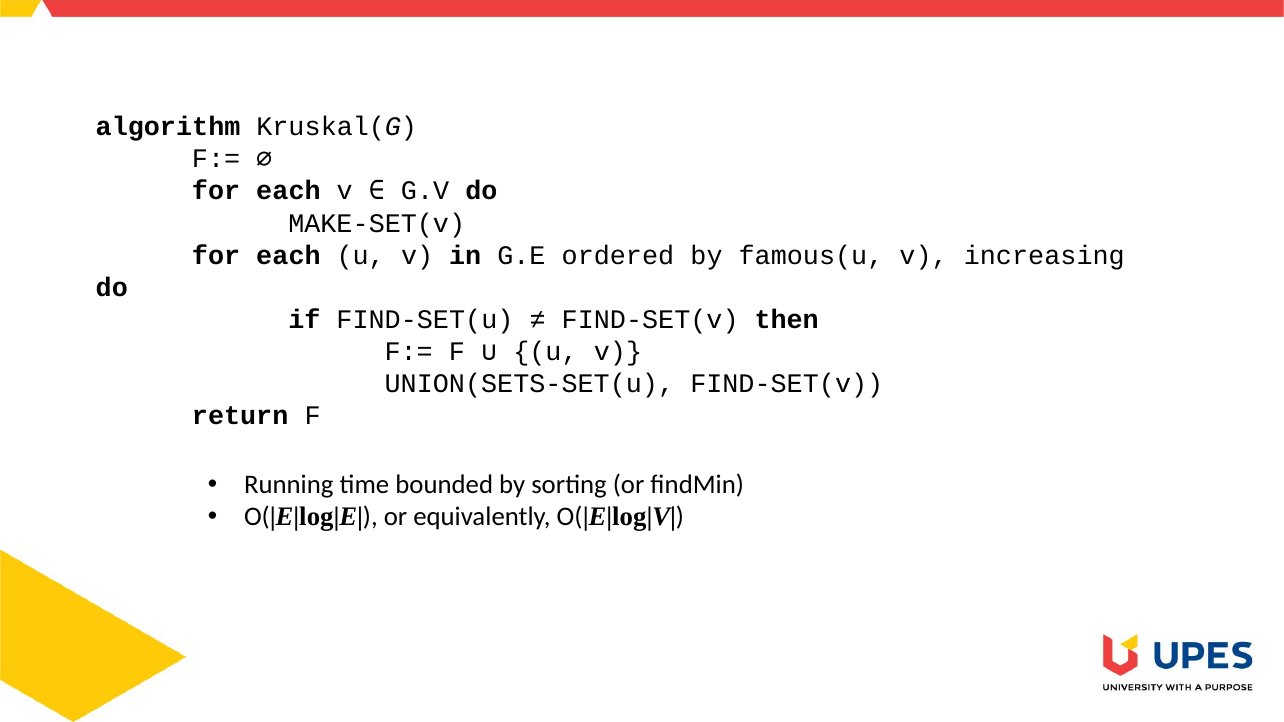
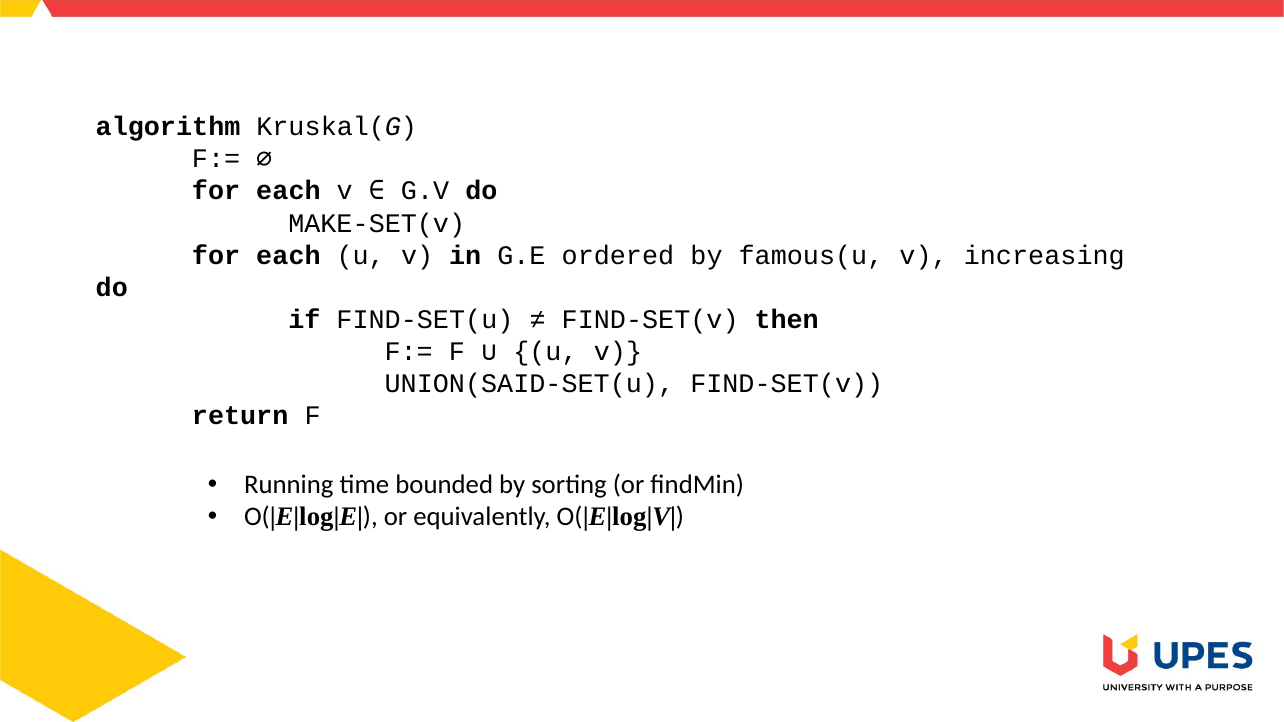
UNION(SETS-SET(u: UNION(SETS-SET(u -> UNION(SAID-SET(u
